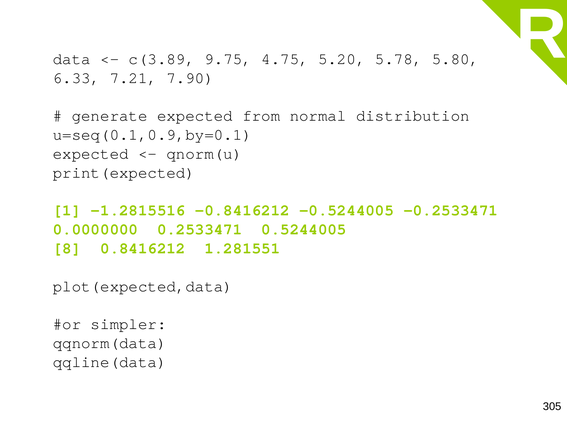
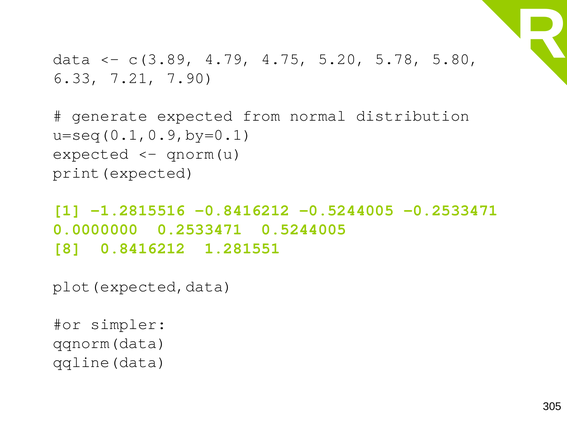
9.75: 9.75 -> 4.79
